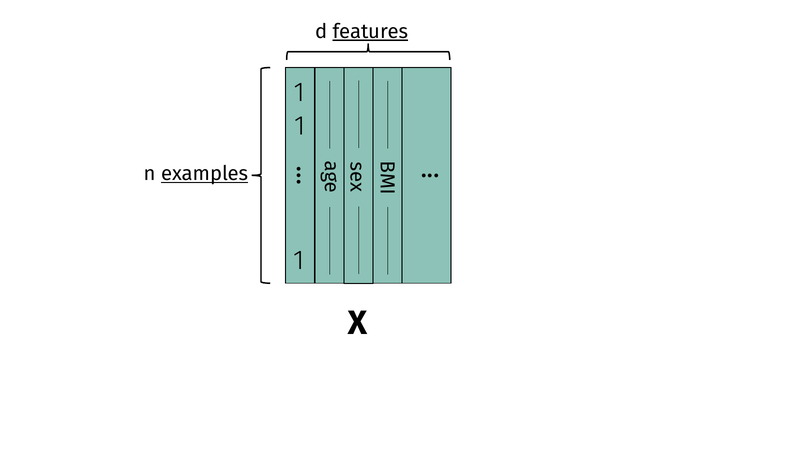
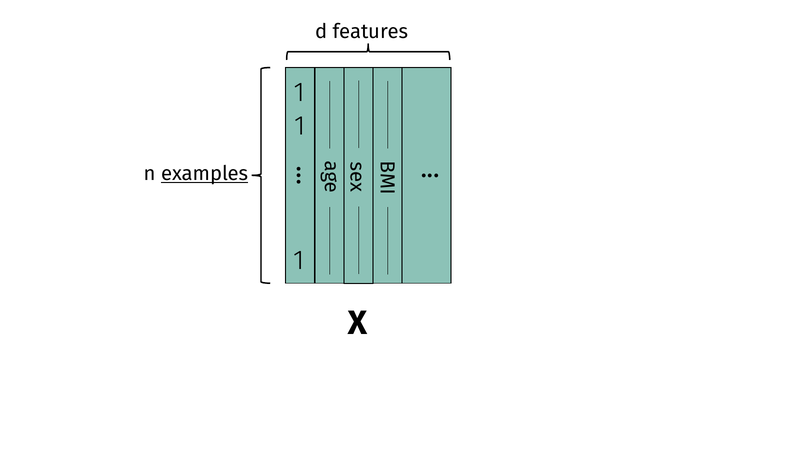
features underline: present -> none
